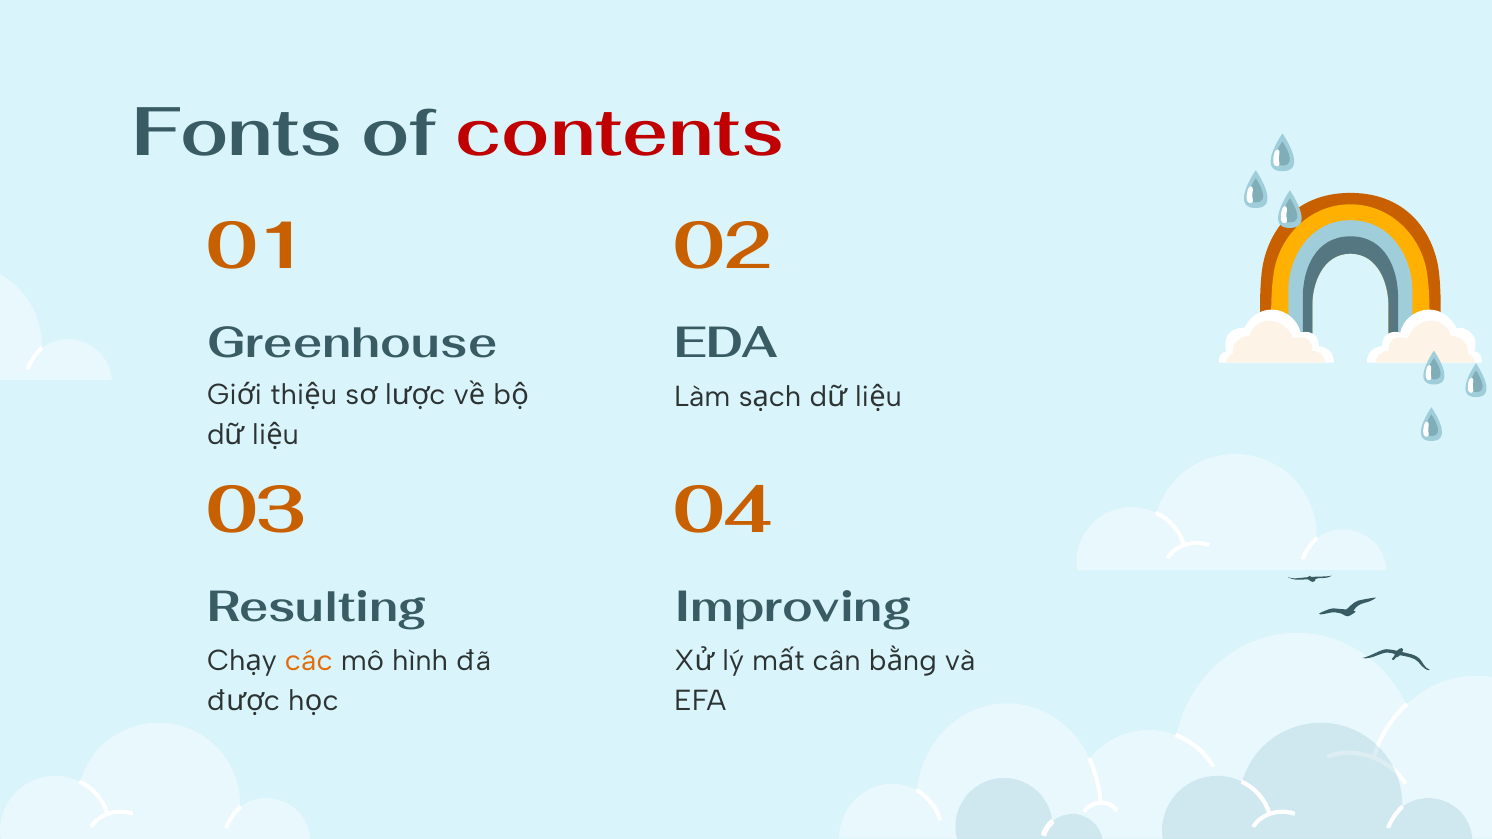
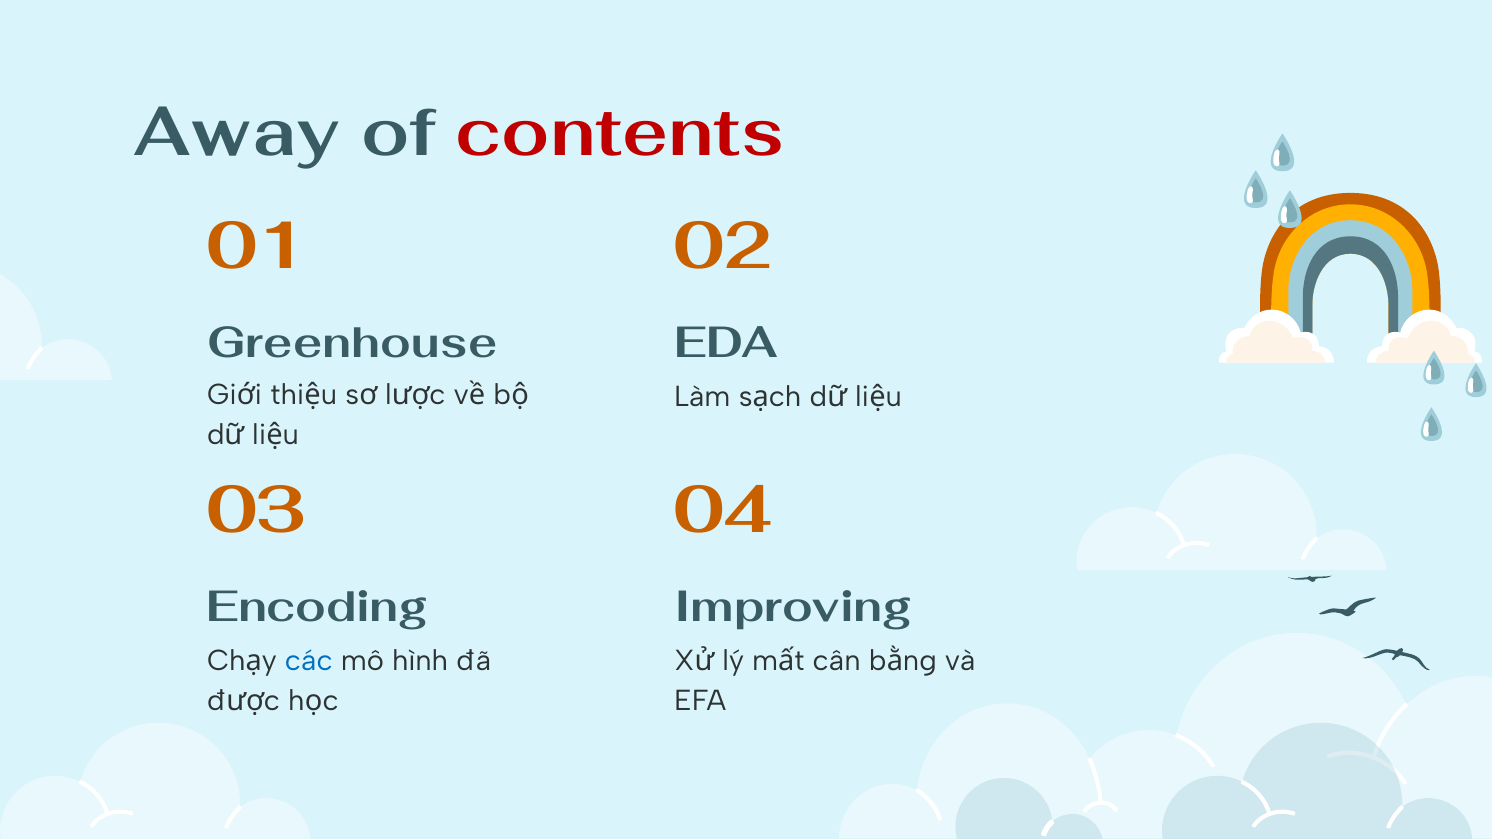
Fonts: Fonts -> Away
Resulting: Resulting -> Encoding
các colour: orange -> blue
